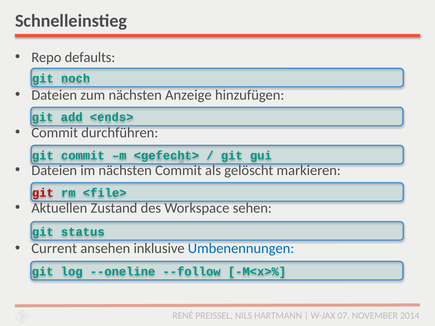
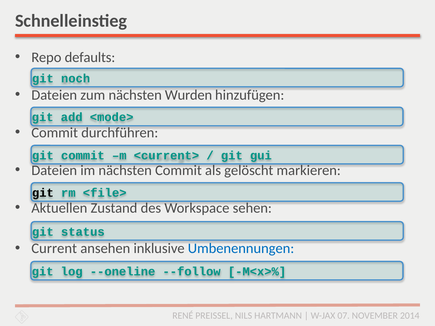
Anzeige: Anzeige -> Wurden
<ends>: <ends> -> <mode>
<gefecht>: <gefecht> -> <current>
git at (43, 193) colour: red -> black
